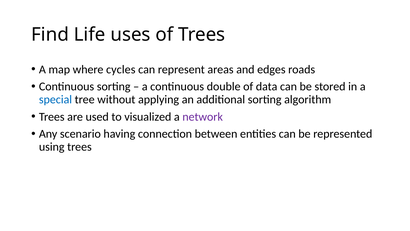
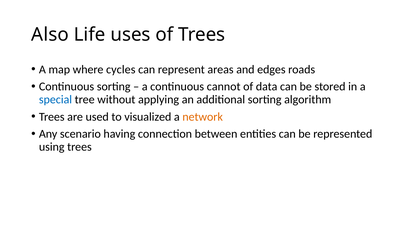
Find: Find -> Also
double: double -> cannot
network colour: purple -> orange
